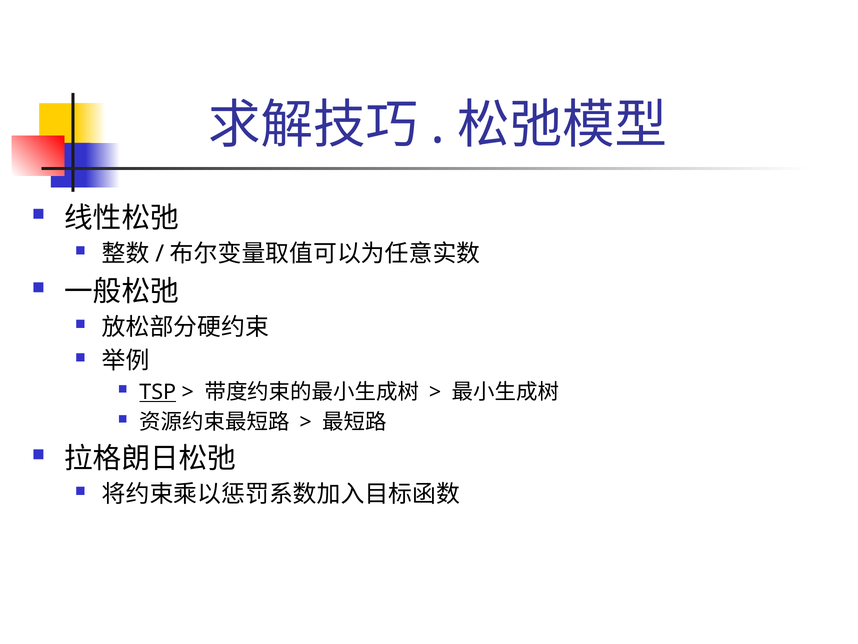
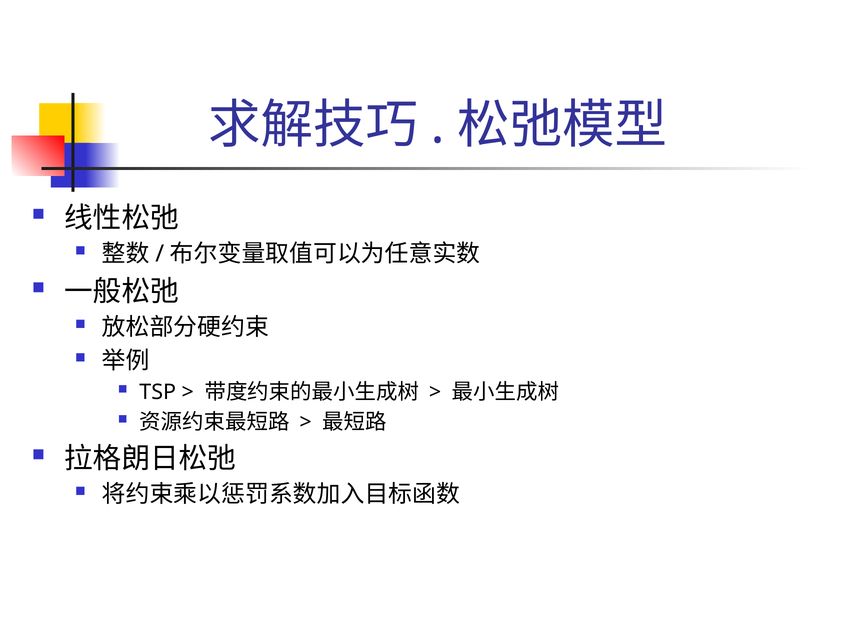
TSP underline: present -> none
